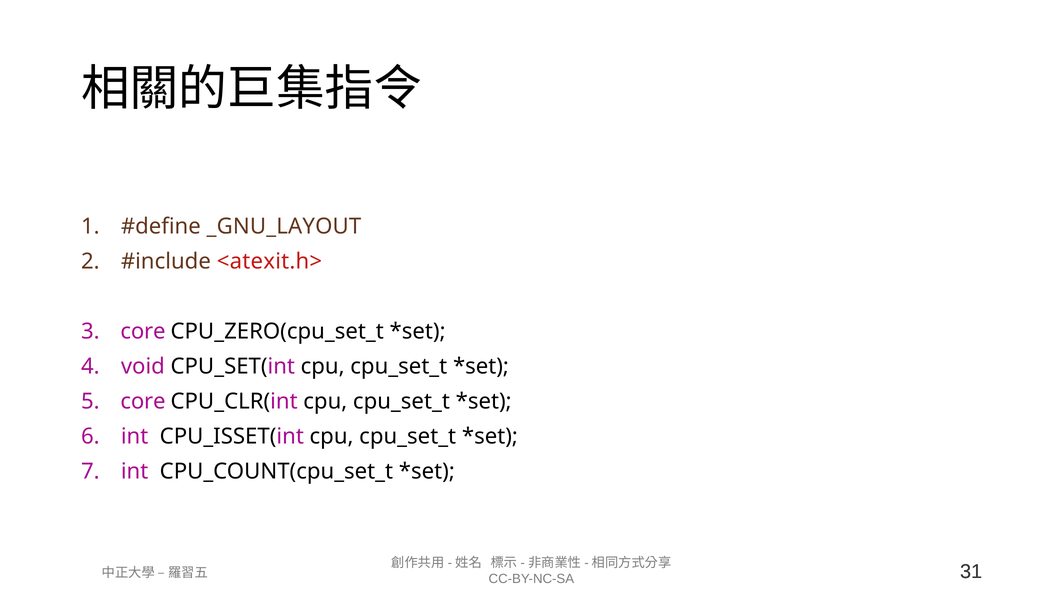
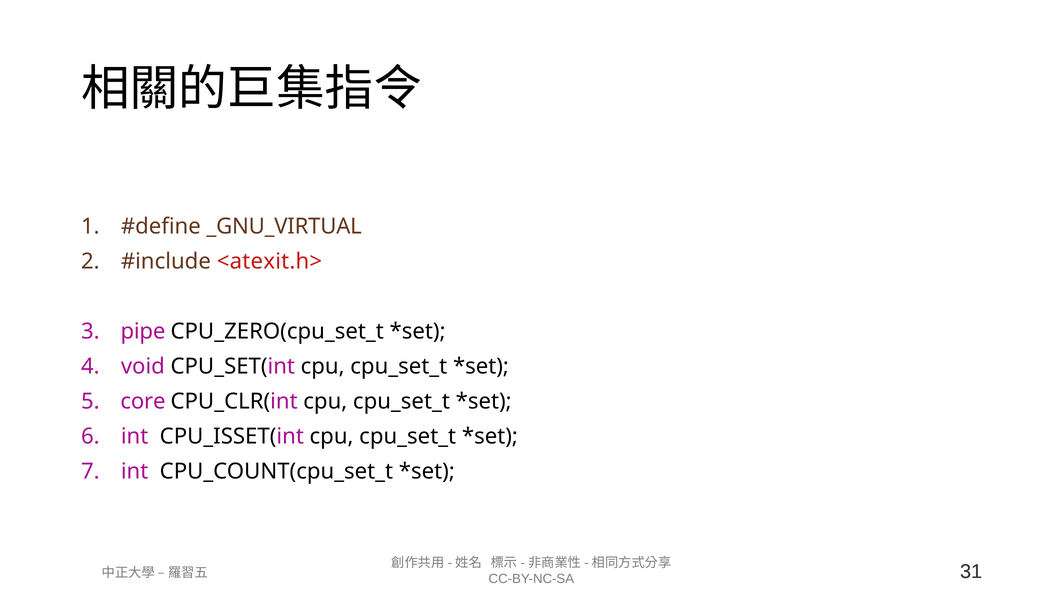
_GNU_LAYOUT: _GNU_LAYOUT -> _GNU_VIRTUAL
core at (143, 331): core -> pipe
